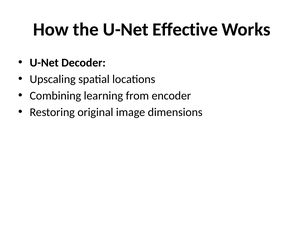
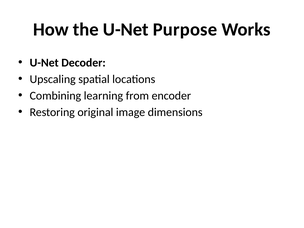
Effective: Effective -> Purpose
